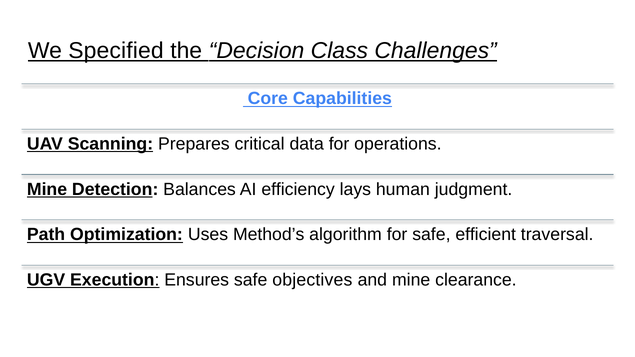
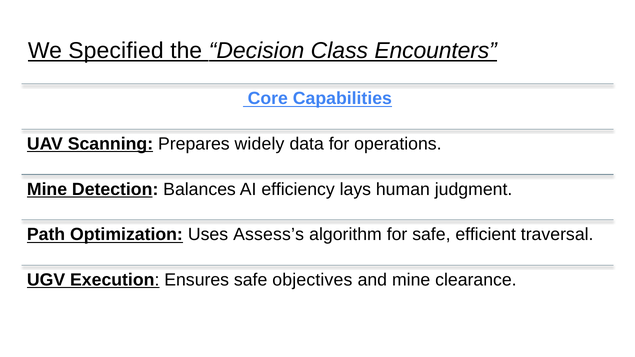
Challenges: Challenges -> Encounters
critical: critical -> widely
Method’s: Method’s -> Assess’s
